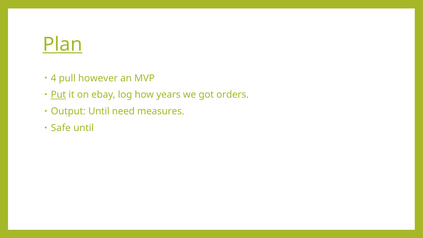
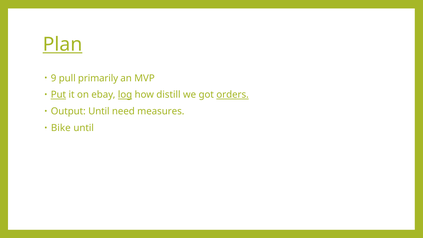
4: 4 -> 9
however: however -> primarily
log underline: none -> present
years: years -> distill
orders underline: none -> present
Safe: Safe -> Bike
